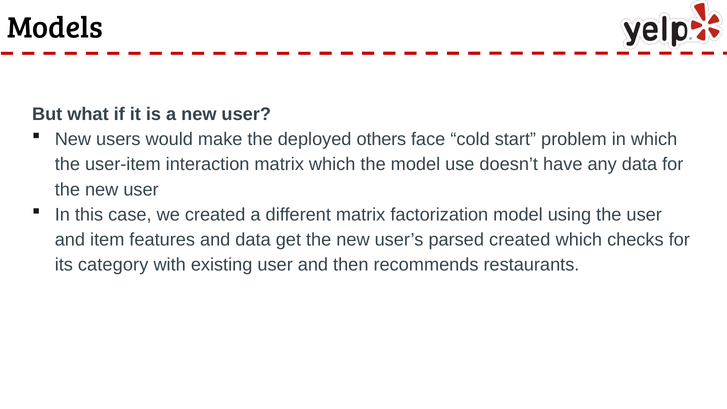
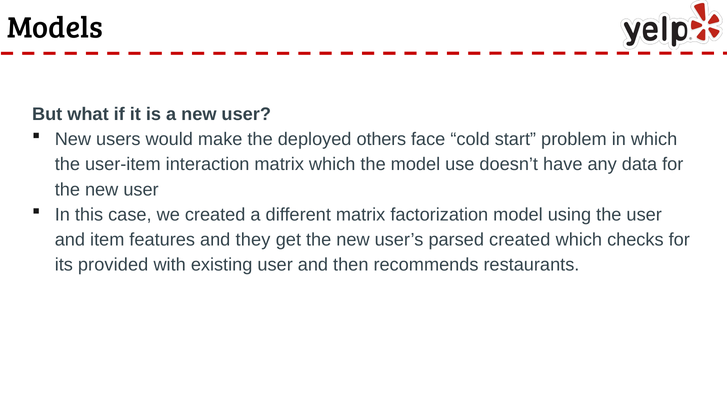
and data: data -> they
category: category -> provided
